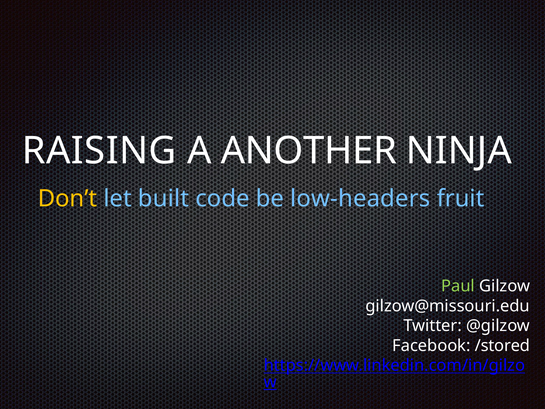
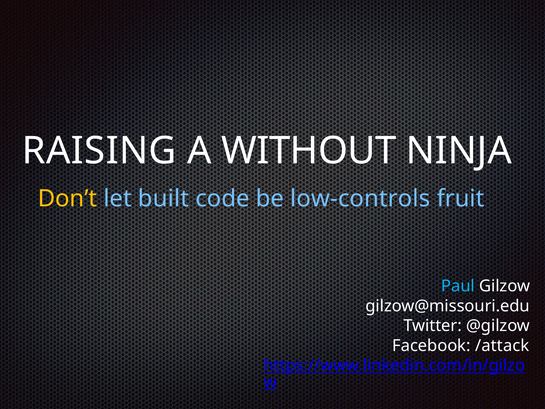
ANOTHER: ANOTHER -> WITHOUT
low-headers: low-headers -> low-controls
Paul colour: light green -> light blue
/stored: /stored -> /attack
